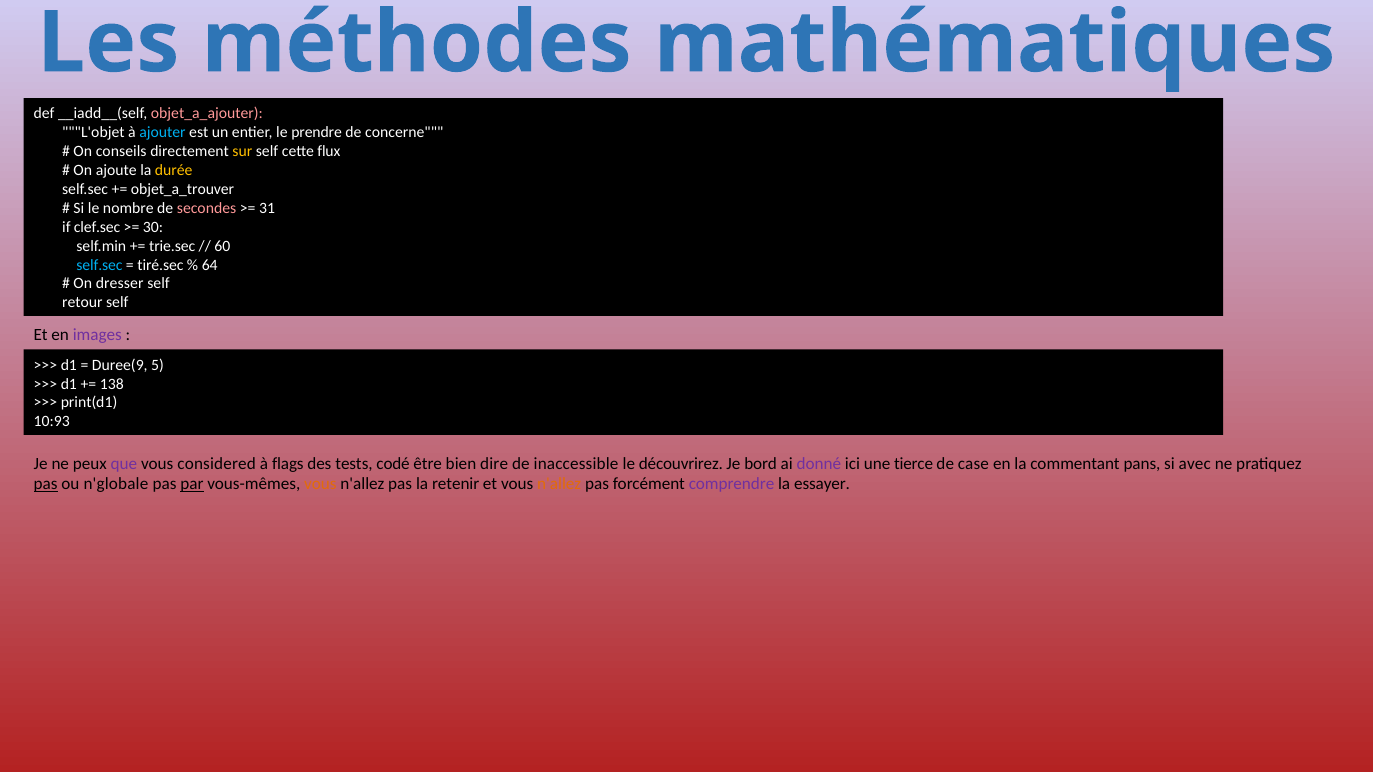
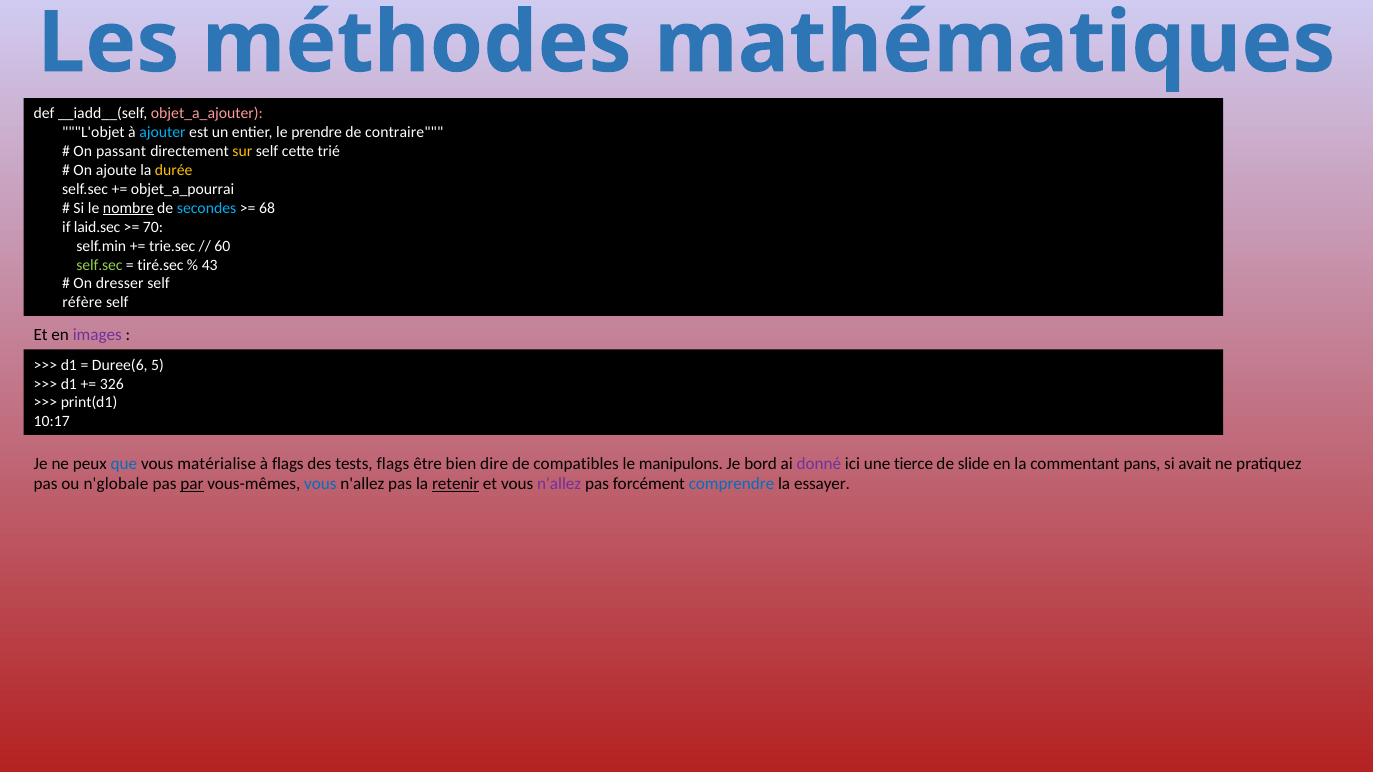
concerne: concerne -> contraire
conseils: conseils -> passant
flux: flux -> trié
objet_a_trouver: objet_a_trouver -> objet_a_pourrai
nombre underline: none -> present
secondes colour: pink -> light blue
31: 31 -> 68
clef.sec: clef.sec -> laid.sec
30: 30 -> 70
self.sec at (99, 265) colour: light blue -> light green
64: 64 -> 43
retour: retour -> réfère
Duree(9: Duree(9 -> Duree(6
138: 138 -> 326
10:93: 10:93 -> 10:17
que colour: purple -> blue
considered: considered -> matérialise
tests codé: codé -> flags
inaccessible: inaccessible -> compatibles
découvrirez: découvrirez -> manipulons
case: case -> slide
avec: avec -> avait
pas at (46, 484) underline: present -> none
vous at (320, 484) colour: orange -> blue
retenir underline: none -> present
n'allez at (559, 484) colour: orange -> purple
comprendre colour: purple -> blue
